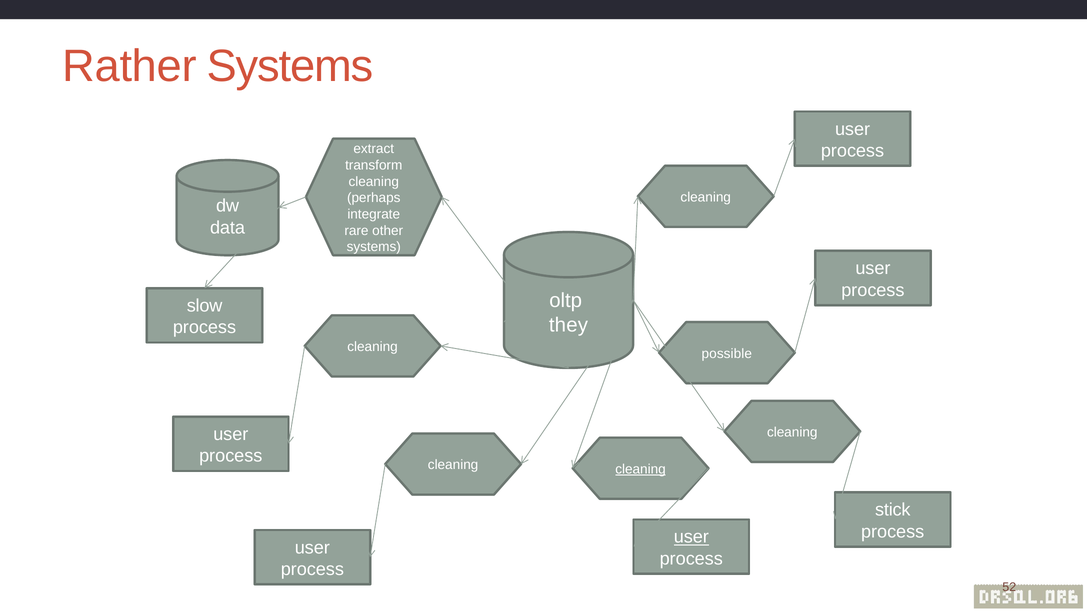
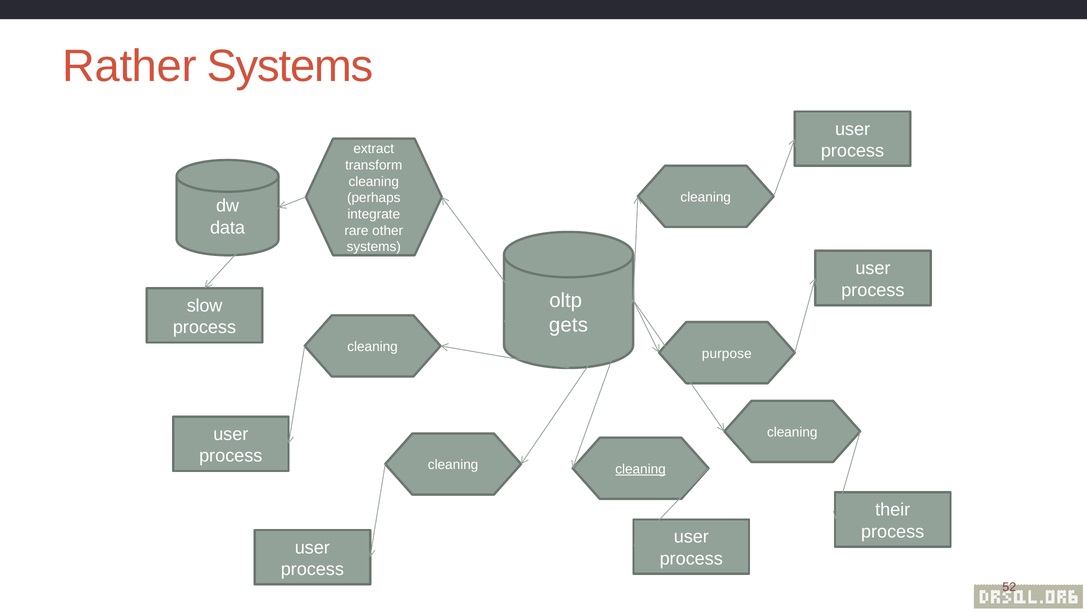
they: they -> gets
possible: possible -> purpose
stick: stick -> their
user at (691, 537) underline: present -> none
